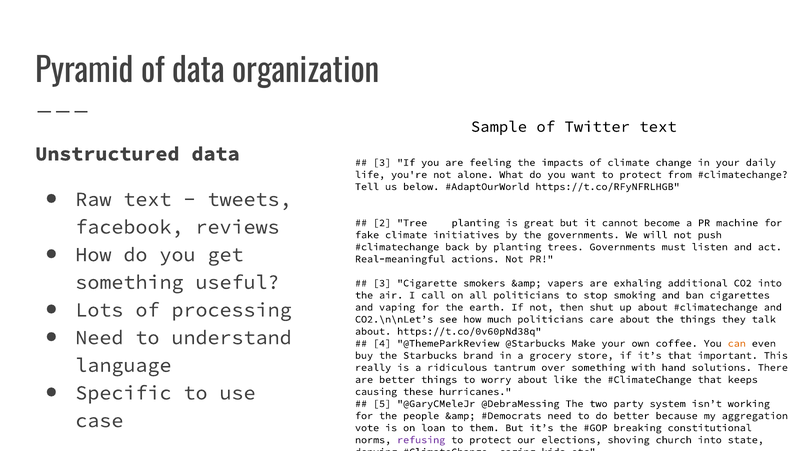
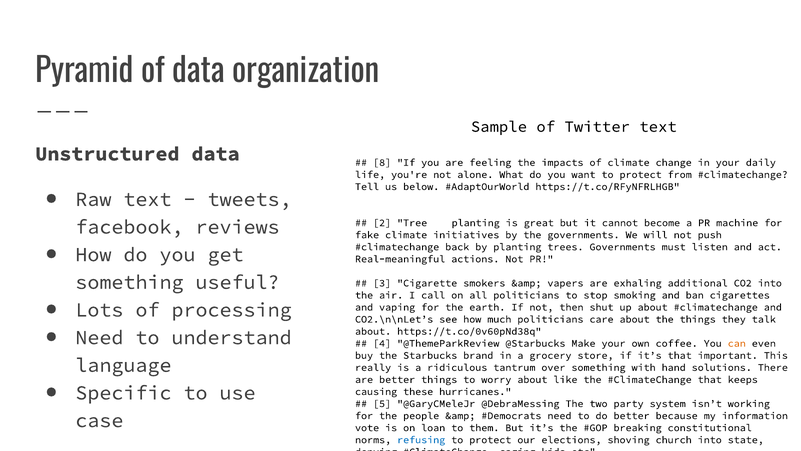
3 at (382, 162): 3 -> 8
aggregation: aggregation -> information
refusing colour: purple -> blue
